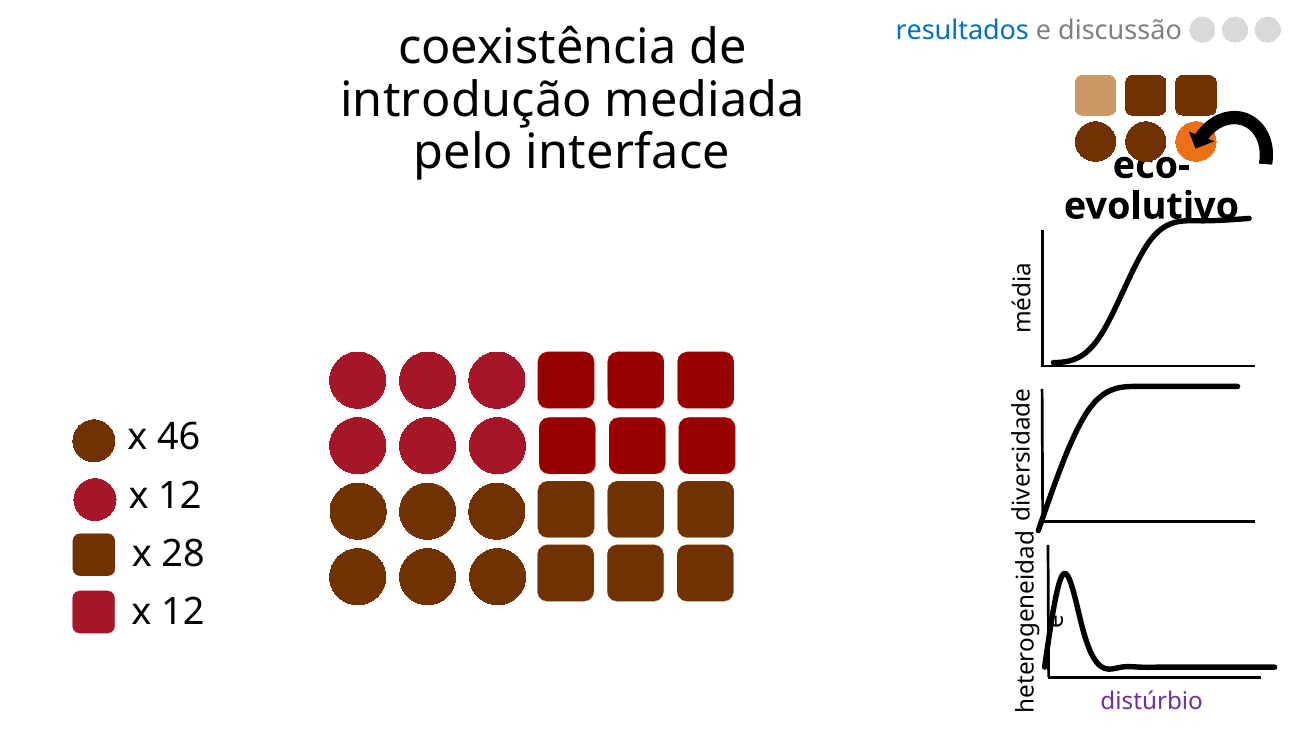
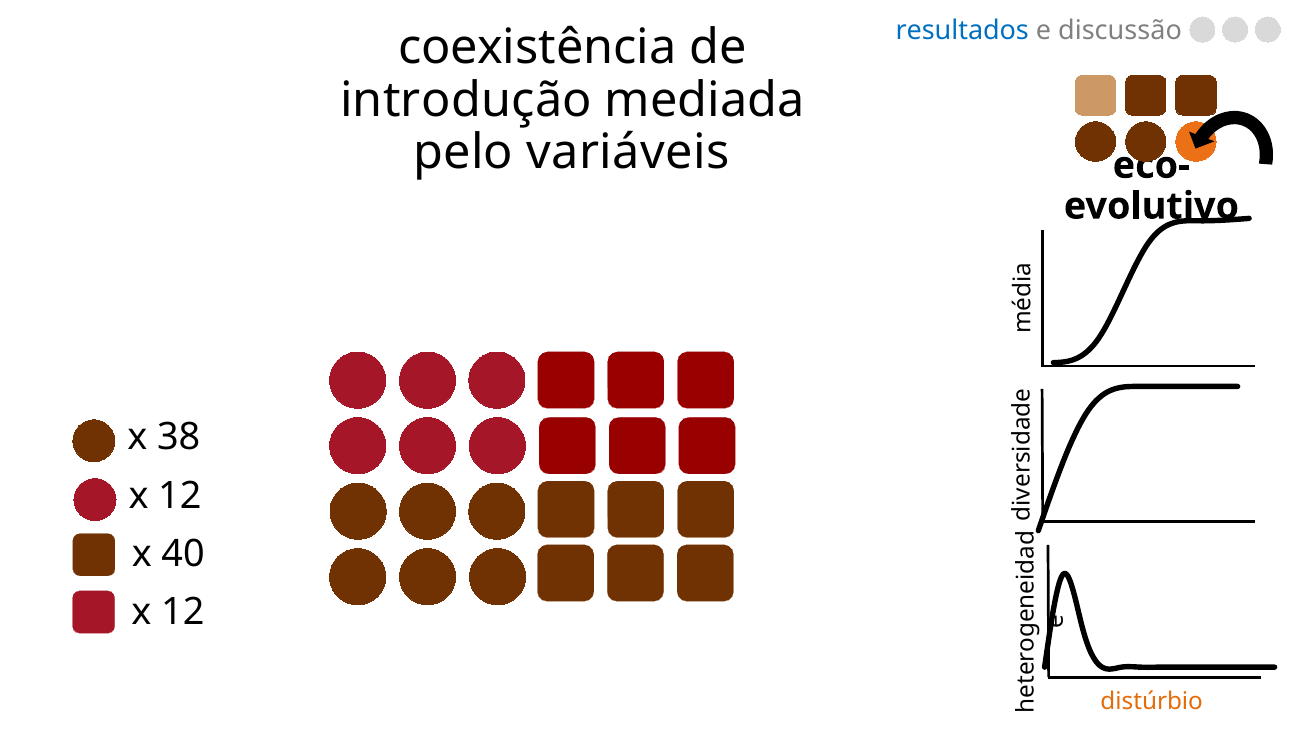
interface: interface -> variáveis
46: 46 -> 38
28: 28 -> 40
distúrbio colour: purple -> orange
